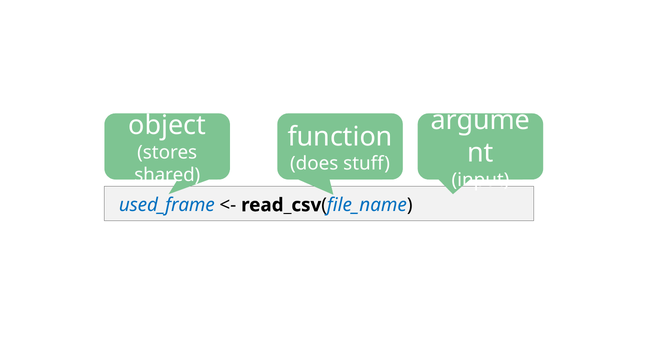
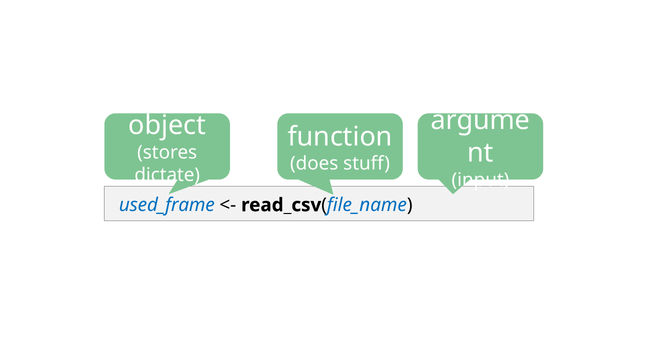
shared: shared -> dictate
